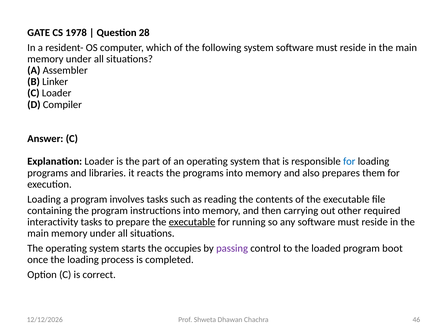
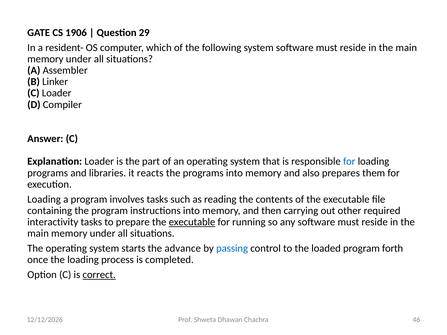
1978: 1978 -> 1906
28: 28 -> 29
occupies: occupies -> advance
passing colour: purple -> blue
boot: boot -> forth
correct underline: none -> present
